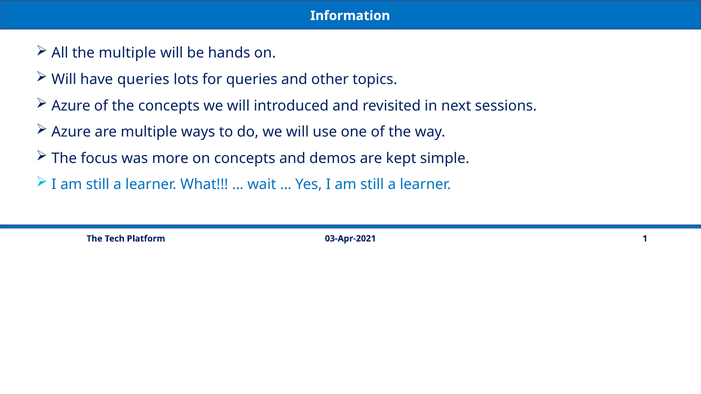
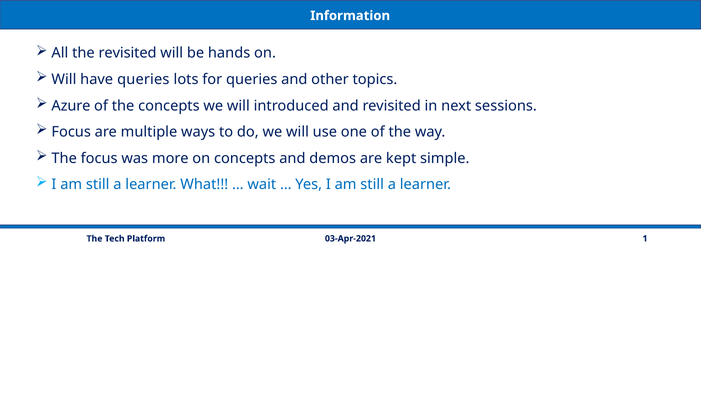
the multiple: multiple -> revisited
Azure at (71, 132): Azure -> Focus
